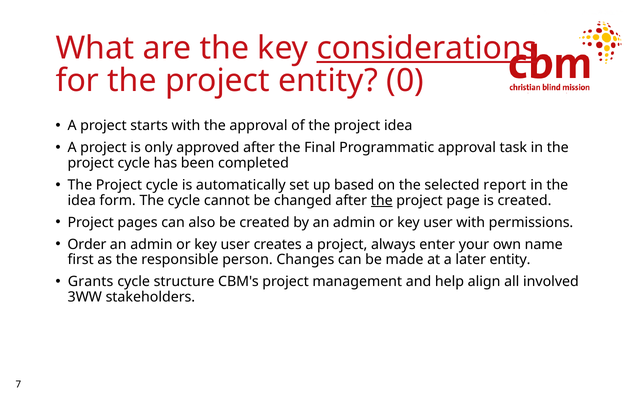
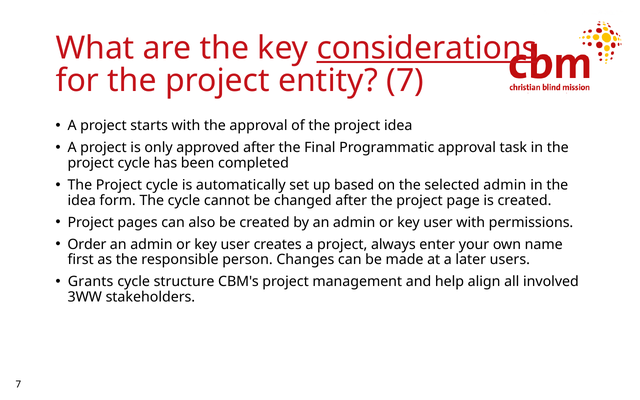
entity 0: 0 -> 7
selected report: report -> admin
the at (382, 200) underline: present -> none
later entity: entity -> users
